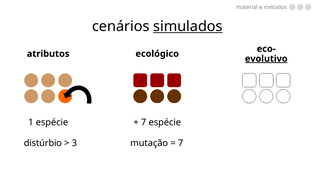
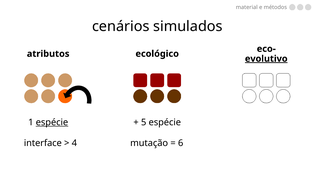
simulados underline: present -> none
espécie at (52, 122) underline: none -> present
7 at (144, 122): 7 -> 5
distúrbio: distúrbio -> interface
3: 3 -> 4
7 at (181, 143): 7 -> 6
